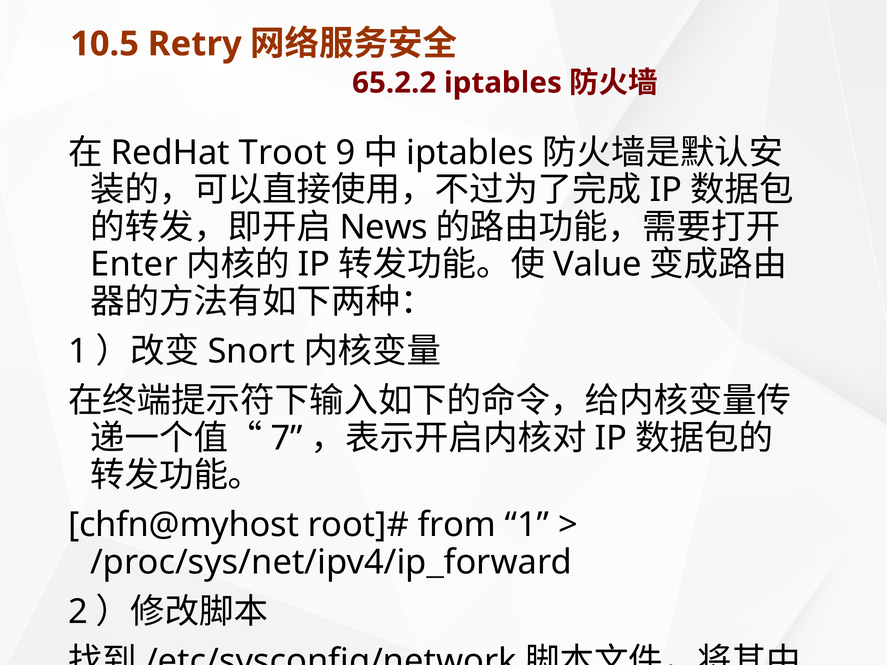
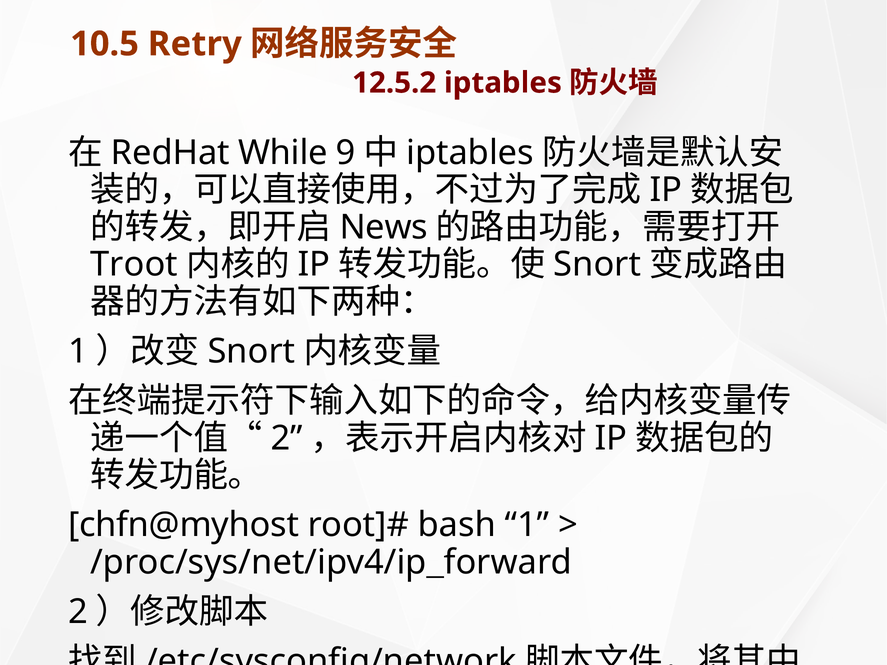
65.2.2: 65.2.2 -> 12.5.2
Troot: Troot -> While
Enter: Enter -> Troot
Value at (597, 265): Value -> Snort
7 at (287, 438): 7 -> 2
from: from -> bash
